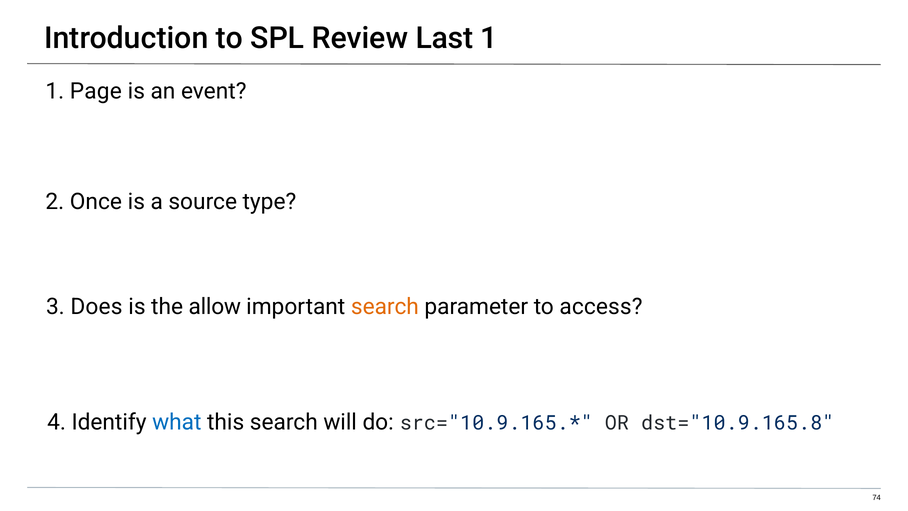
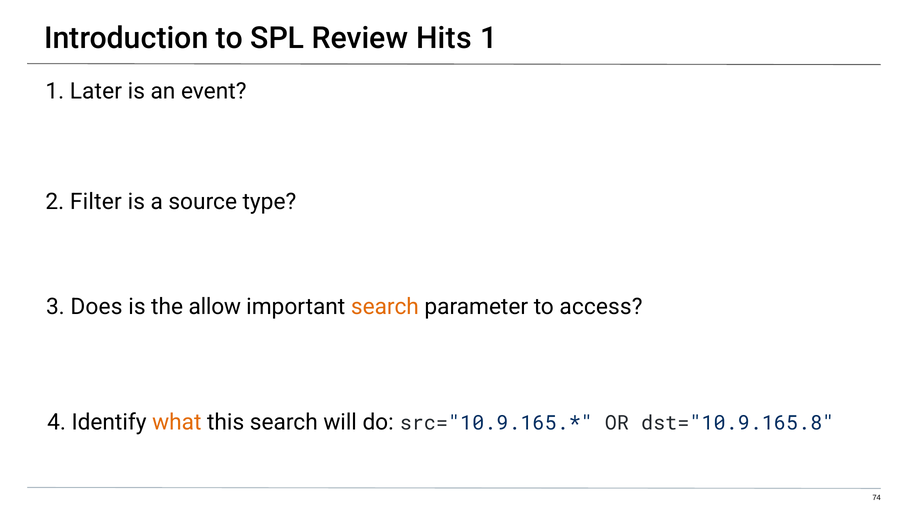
Last: Last -> Hits
Page: Page -> Later
Once: Once -> Filter
what colour: blue -> orange
